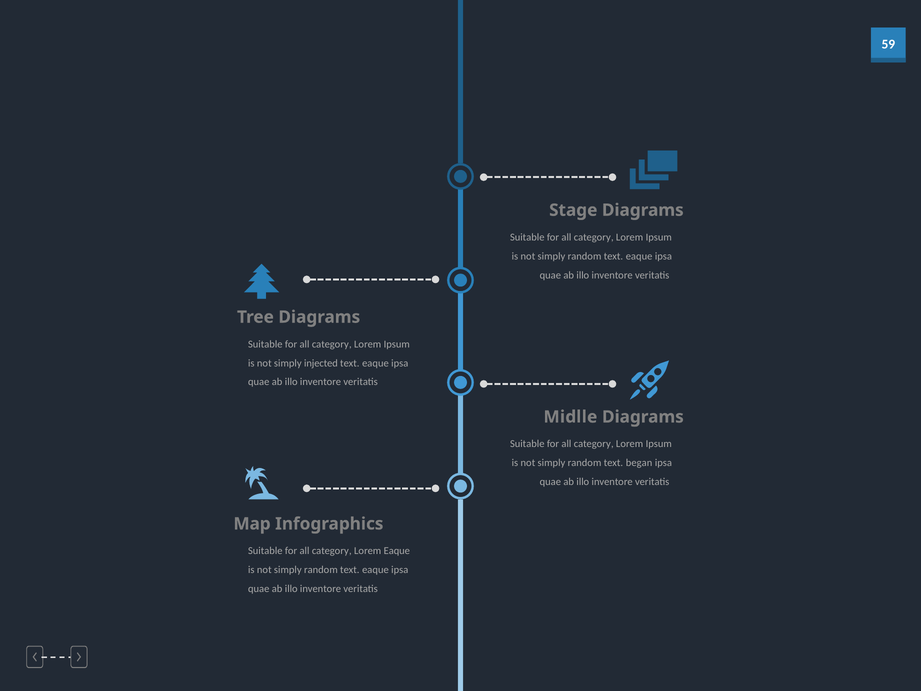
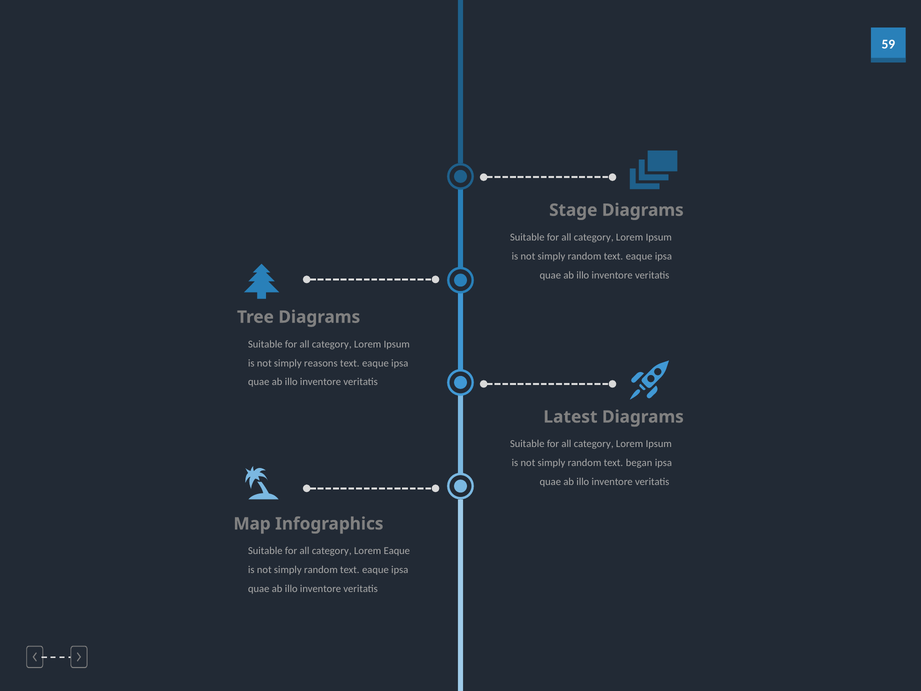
injected: injected -> reasons
Midlle: Midlle -> Latest
